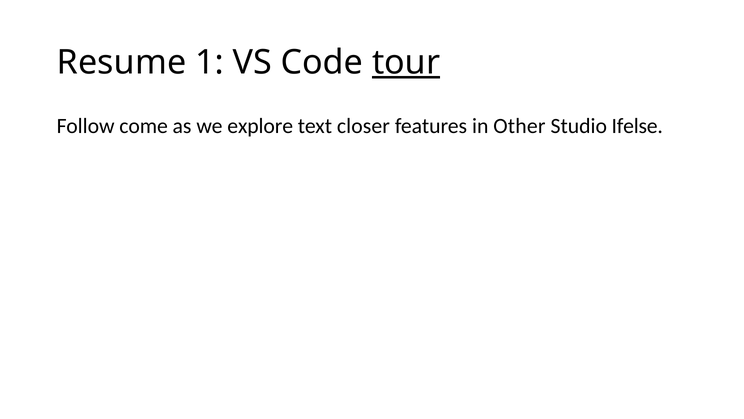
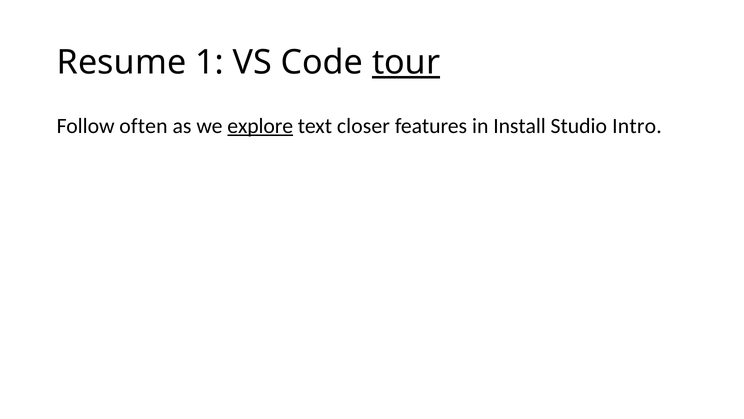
come: come -> often
explore underline: none -> present
Other: Other -> Install
Ifelse: Ifelse -> Intro
